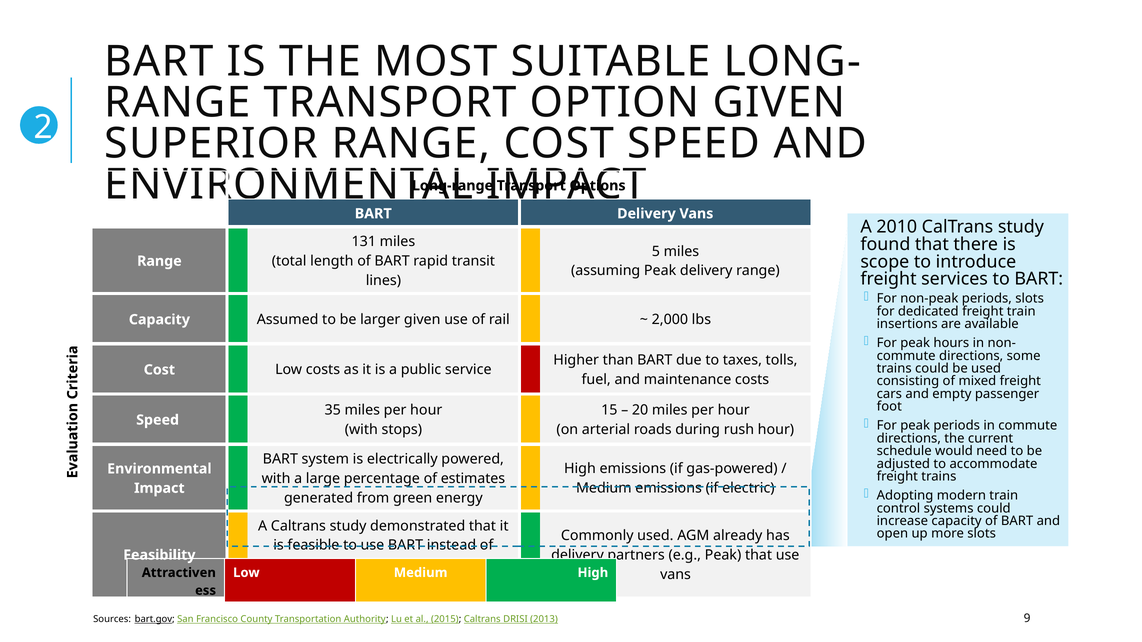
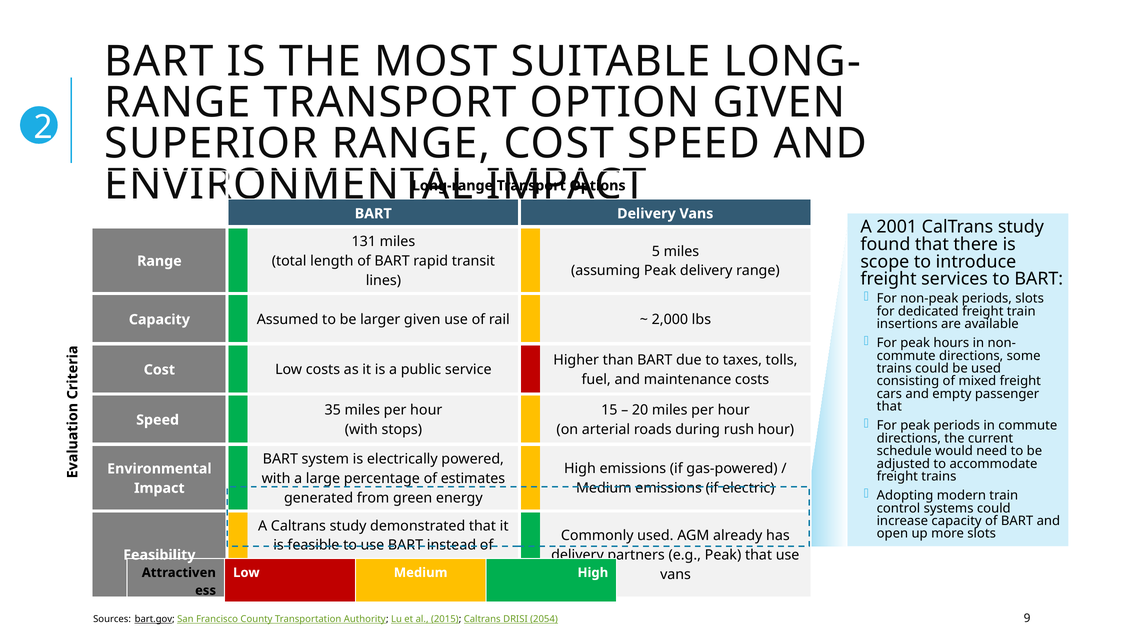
2010: 2010 -> 2001
foot at (889, 407): foot -> that
2013: 2013 -> 2054
